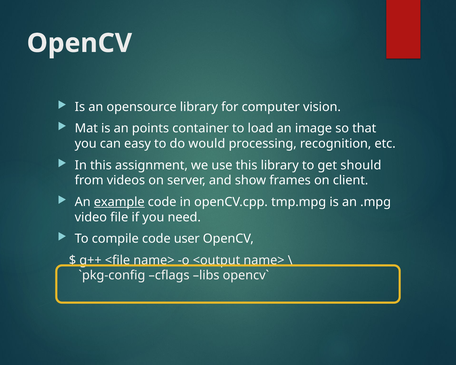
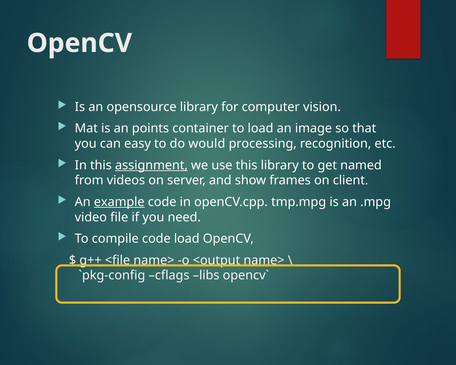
assignment underline: none -> present
should: should -> named
code user: user -> load
